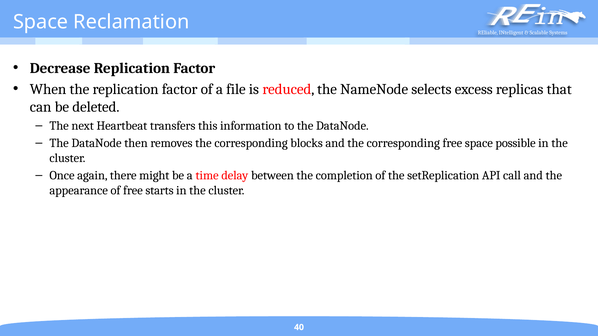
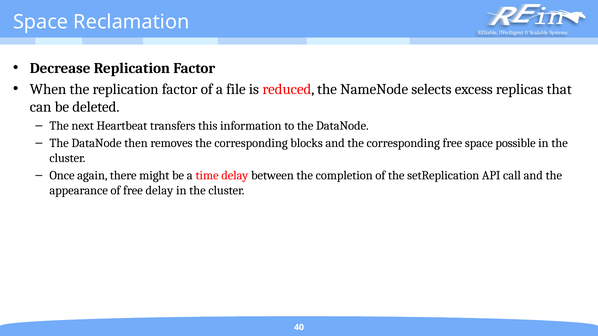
free starts: starts -> delay
